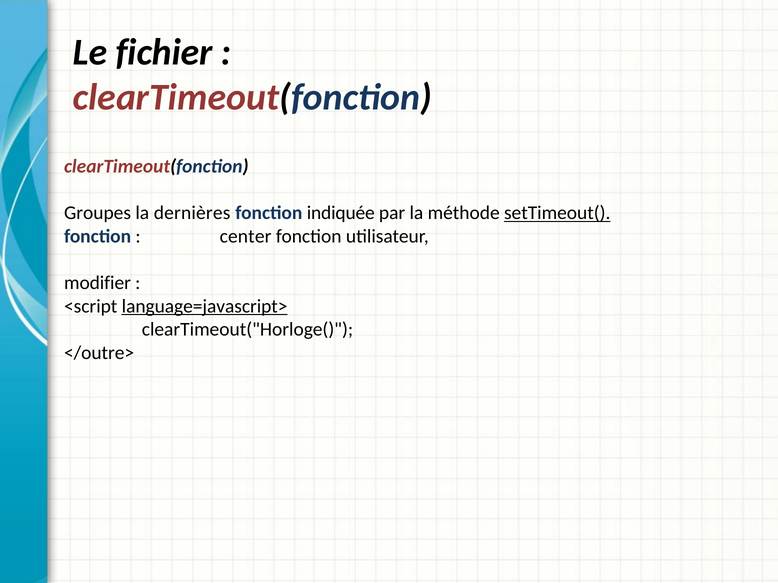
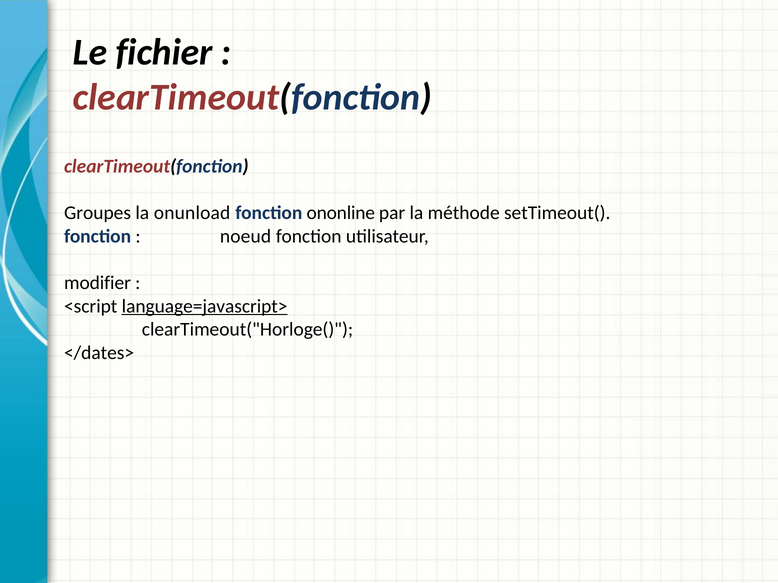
dernières: dernières -> onunload
indiquée: indiquée -> ononline
setTimeout( underline: present -> none
center: center -> noeud
</outre>: </outre> -> </dates>
